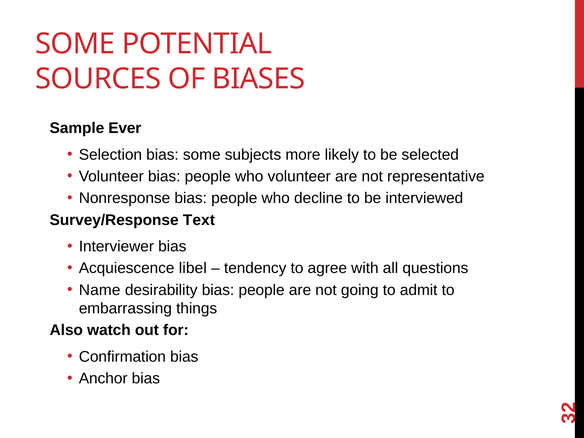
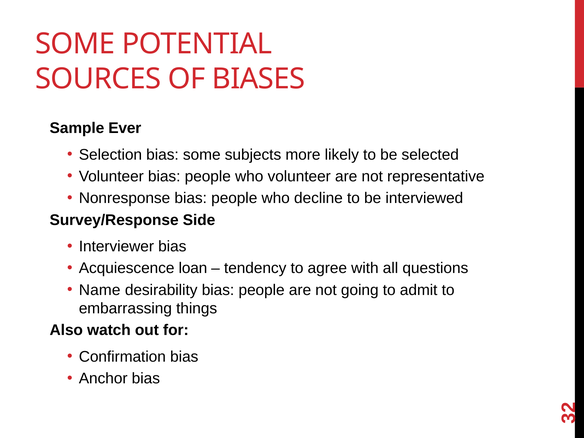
Text: Text -> Side
libel: libel -> loan
